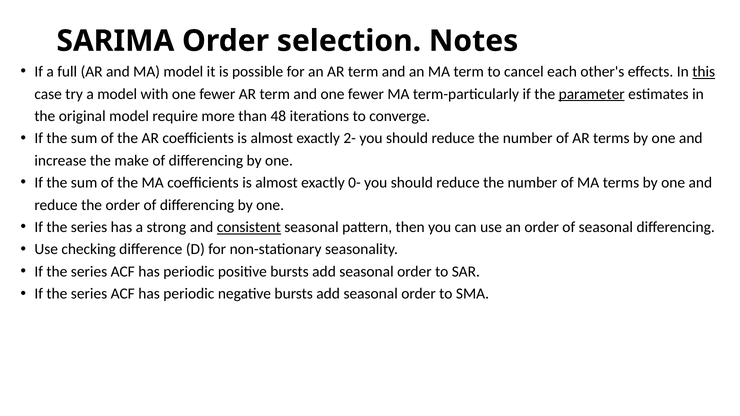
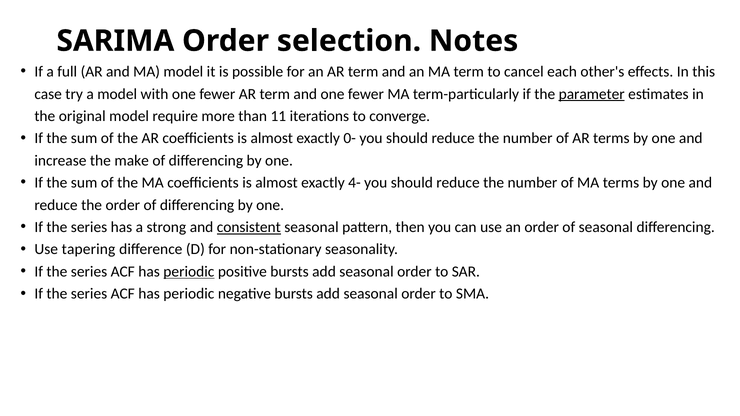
this underline: present -> none
48: 48 -> 11
2-: 2- -> 0-
0-: 0- -> 4-
checking: checking -> tapering
periodic at (189, 272) underline: none -> present
